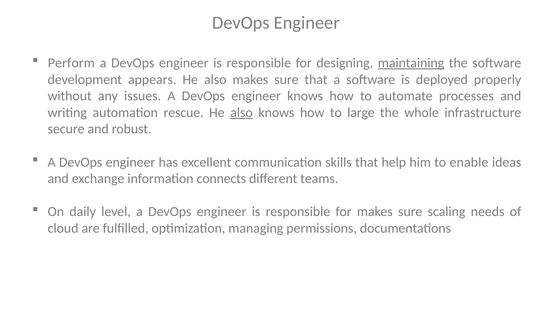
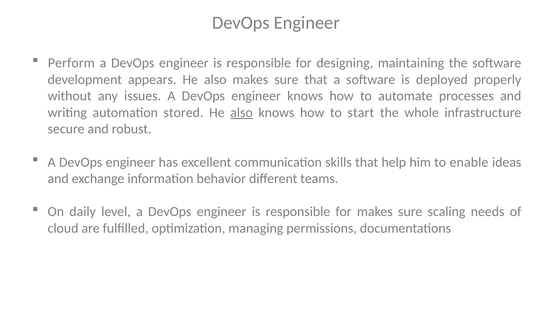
maintaining underline: present -> none
rescue: rescue -> stored
large: large -> start
connects: connects -> behavior
